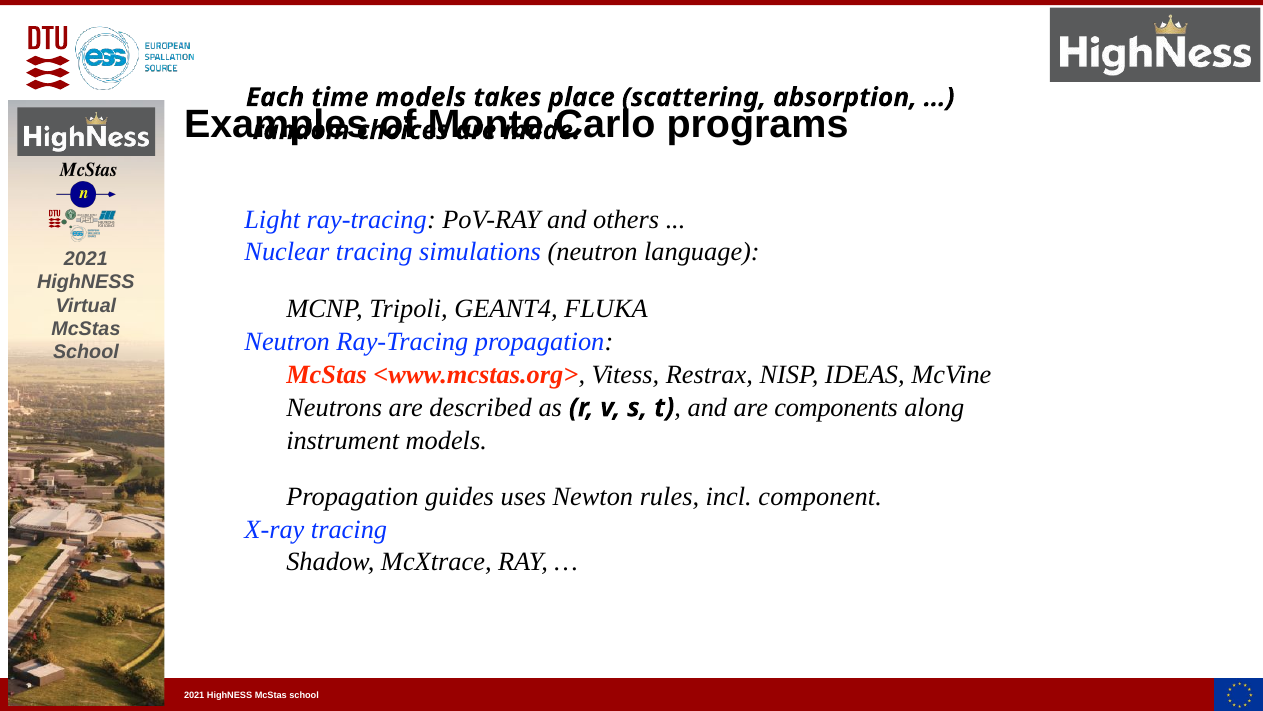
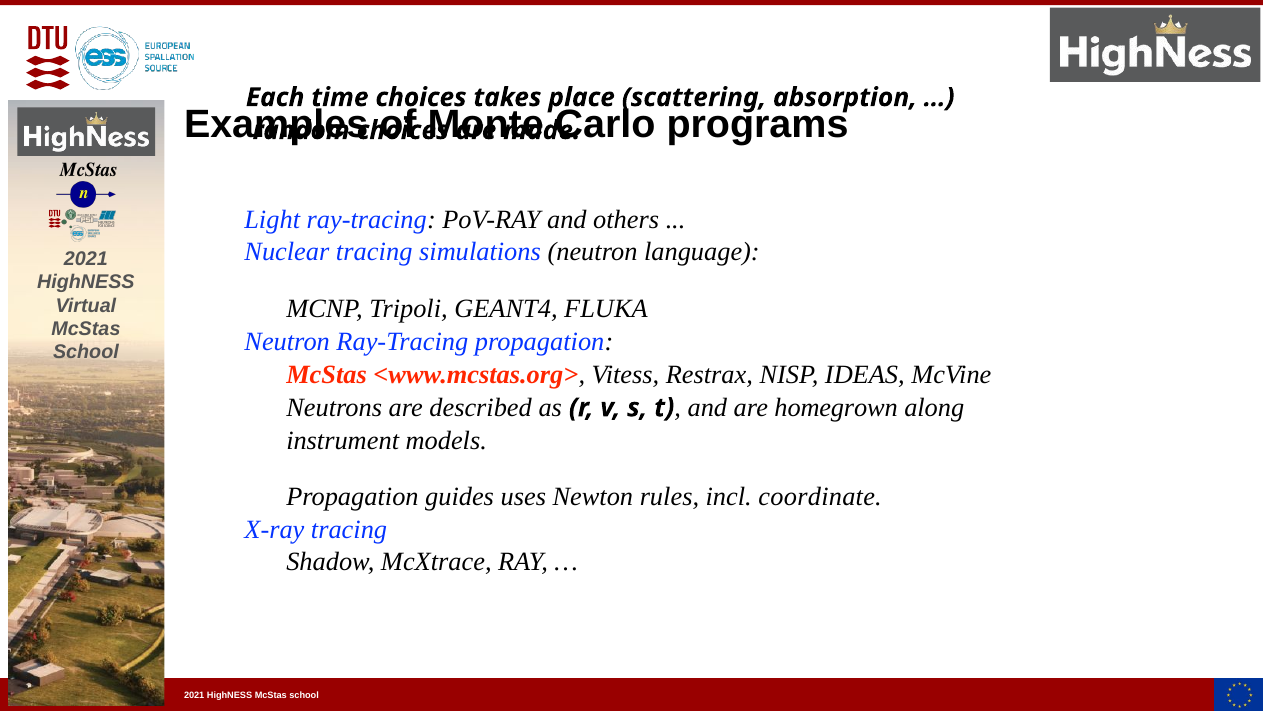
models at (421, 97): models -> choices
components: components -> homegrown
component: component -> coordinate
